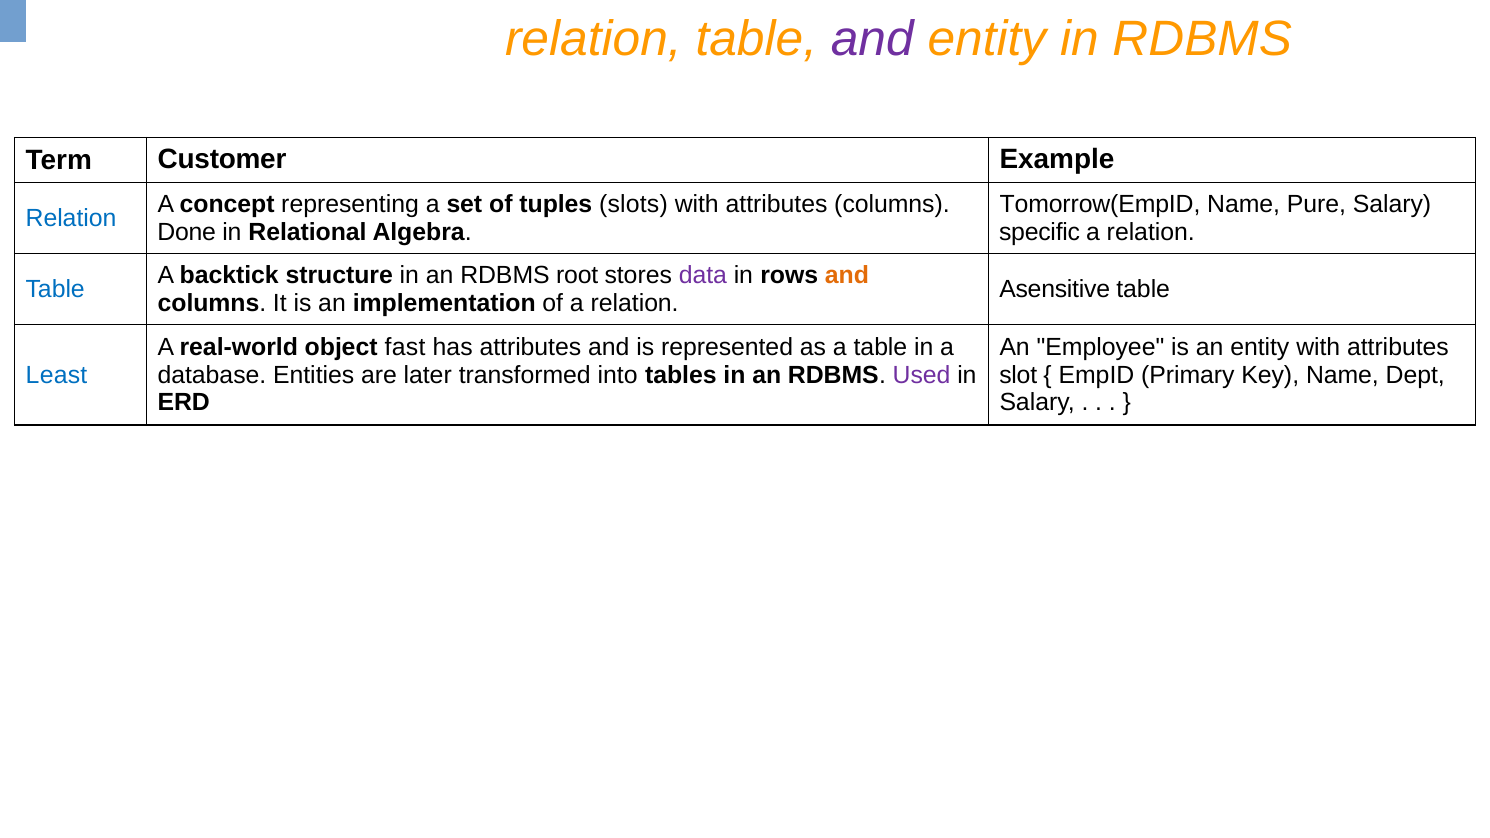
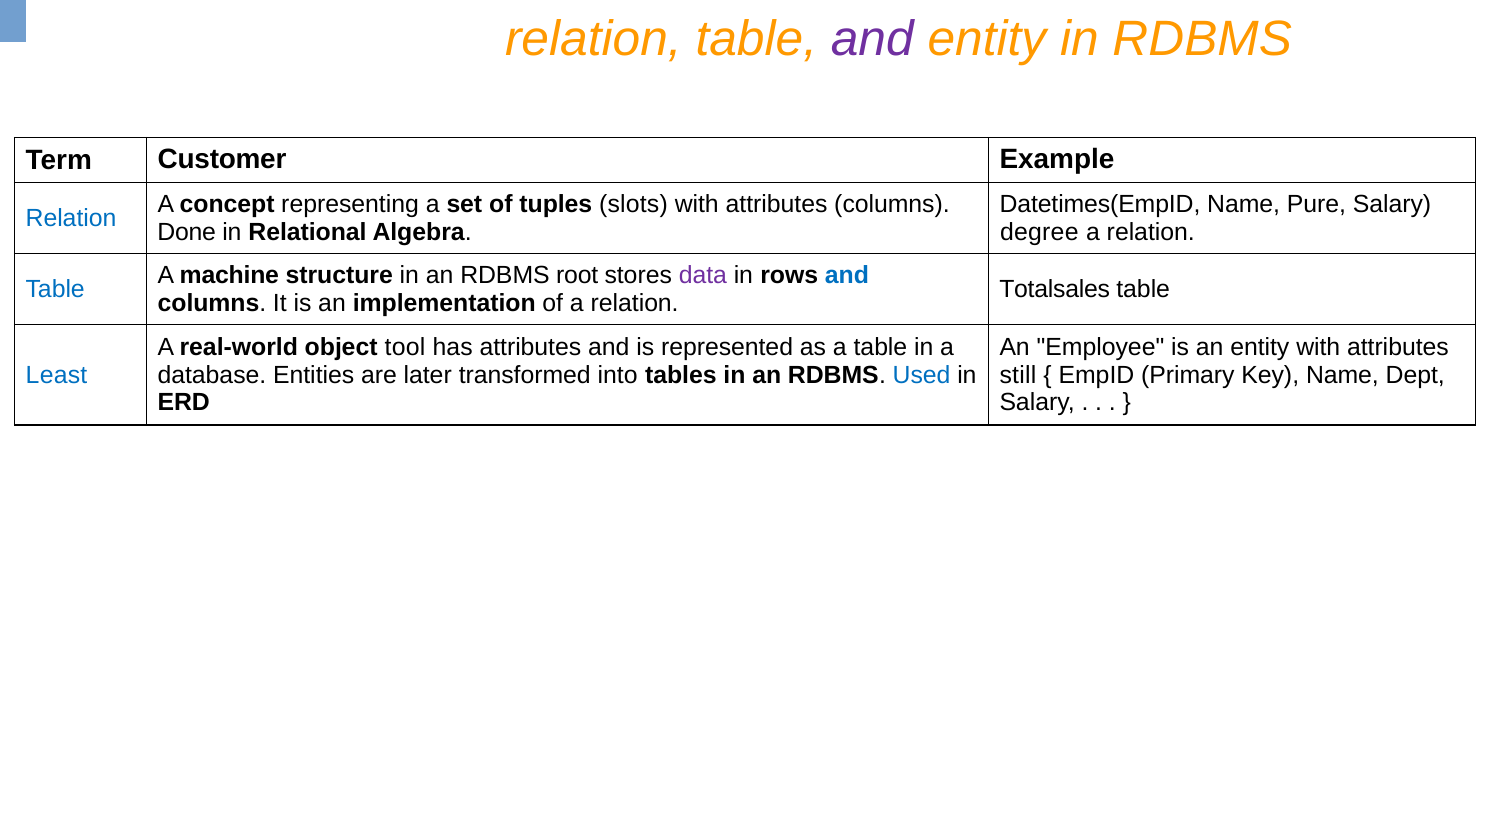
Tomorrow(EmpID: Tomorrow(EmpID -> Datetimes(EmpID
specific: specific -> degree
backtick: backtick -> machine
and at (847, 275) colour: orange -> blue
Asensitive: Asensitive -> Totalsales
fast: fast -> tool
Used colour: purple -> blue
slot: slot -> still
